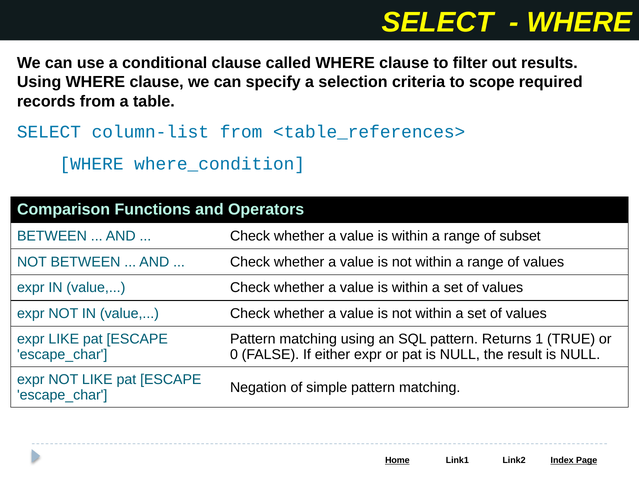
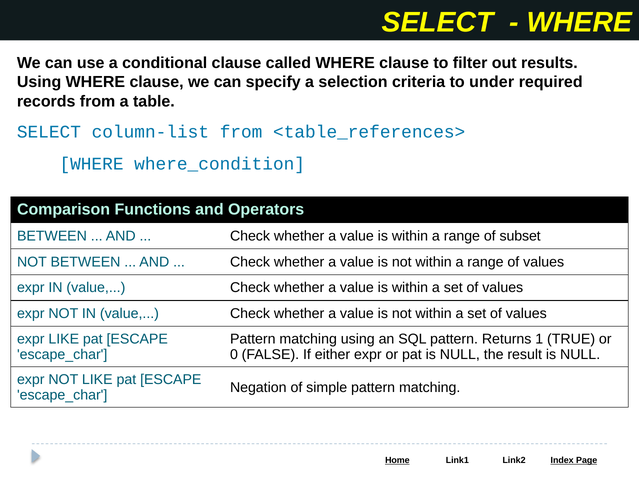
scope: scope -> under
